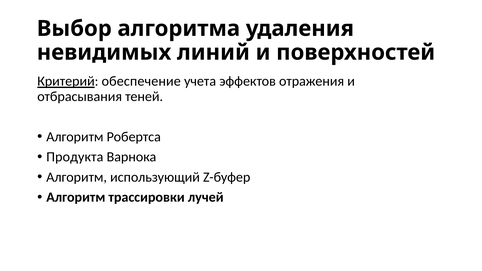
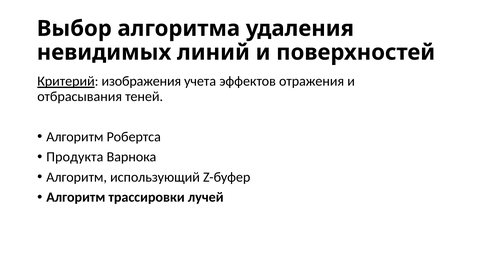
обеспечение: обеспечение -> изображения
